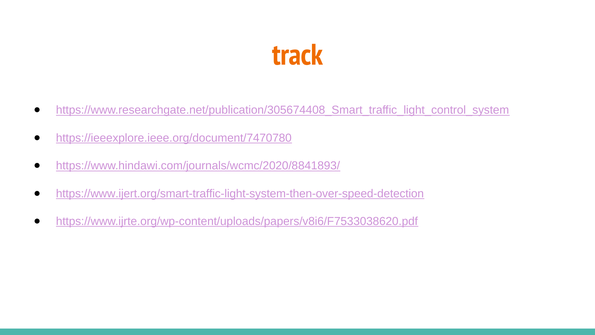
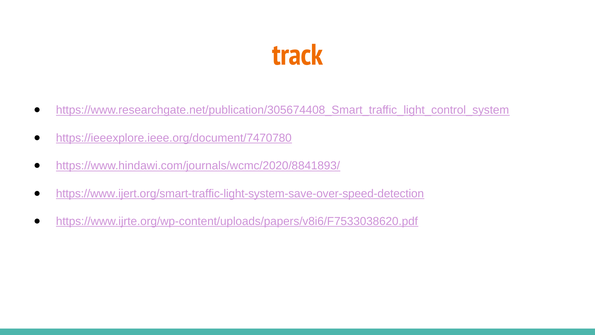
https://www.ijert.org/smart-traffic-light-system-then-over-speed-detection: https://www.ijert.org/smart-traffic-light-system-then-over-speed-detection -> https://www.ijert.org/smart-traffic-light-system-save-over-speed-detection
